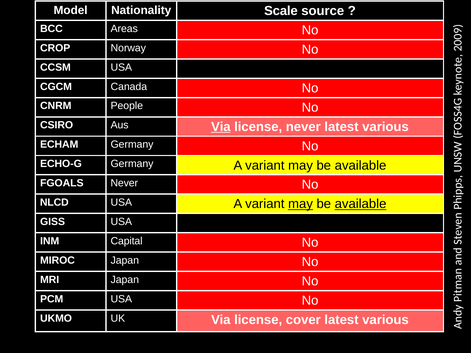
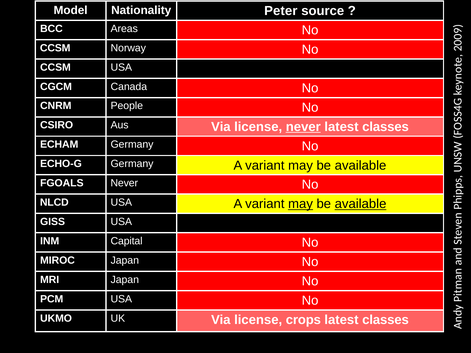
Scale: Scale -> Peter
CROP at (55, 48): CROP -> CCSM
Via at (221, 127) underline: present -> none
never at (303, 127) underline: none -> present
various at (385, 127): various -> classes
cover: cover -> crops
various at (385, 320): various -> classes
